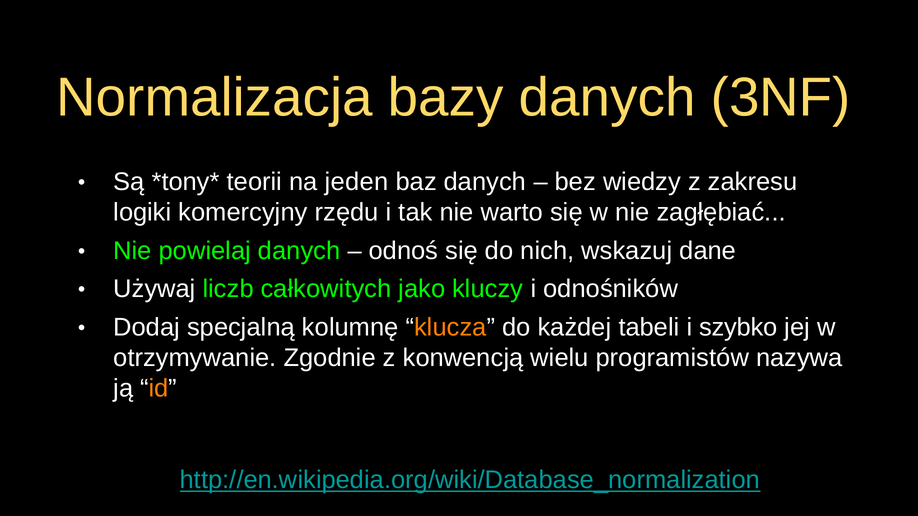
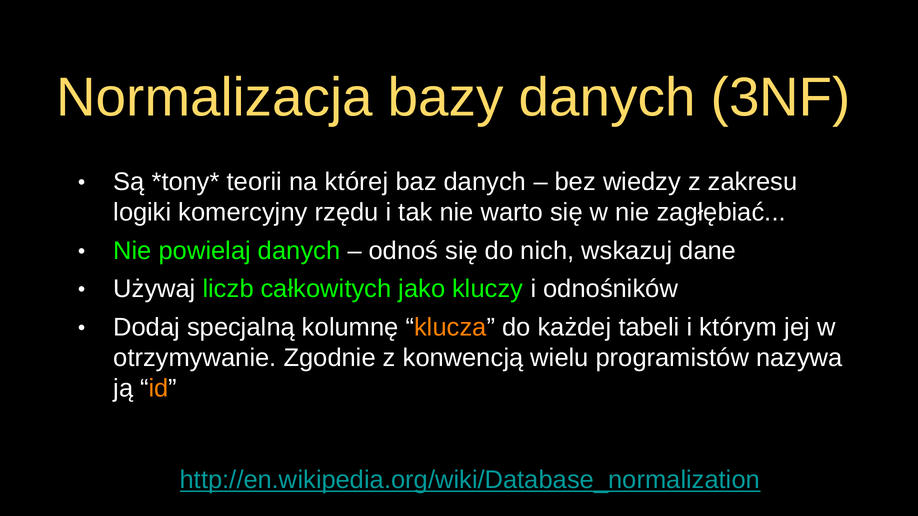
jeden: jeden -> której
szybko: szybko -> którym
